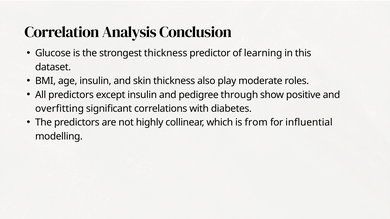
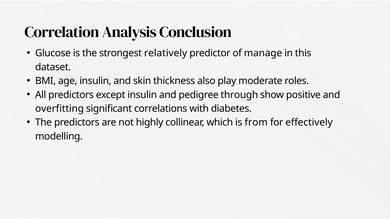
strongest thickness: thickness -> relatively
learning: learning -> manage
influential: influential -> effectively
